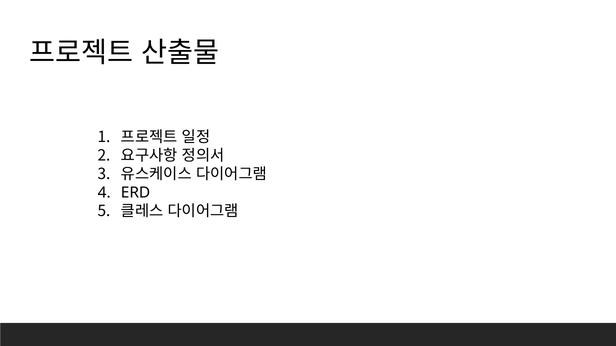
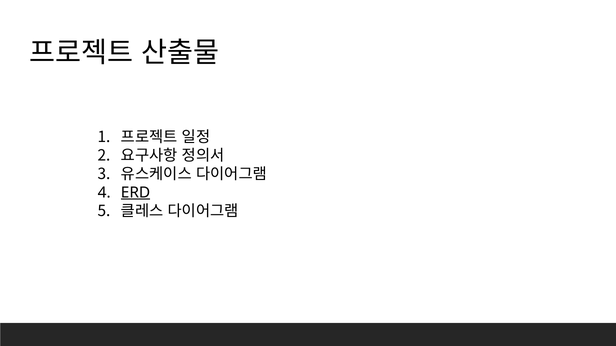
ERD underline: none -> present
